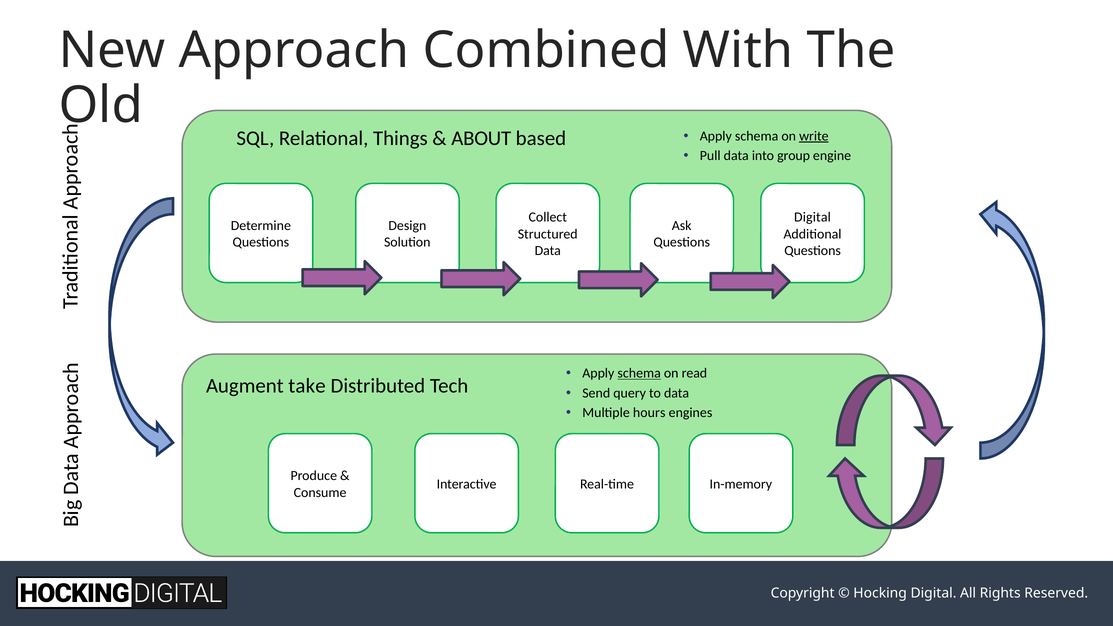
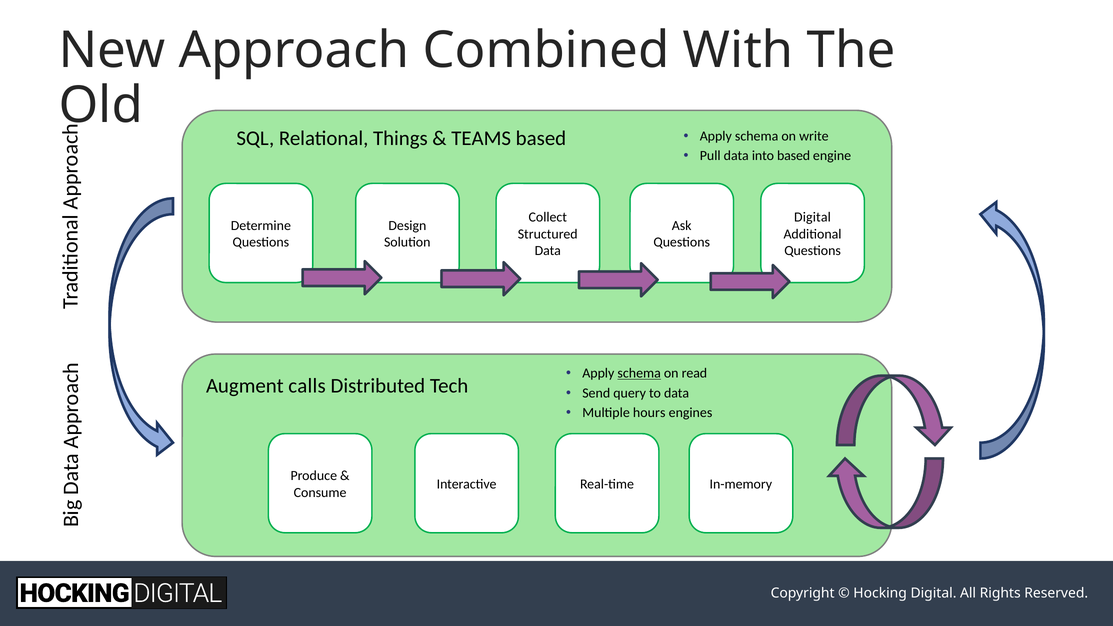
write underline: present -> none
ABOUT: ABOUT -> TEAMS
into group: group -> based
take: take -> calls
